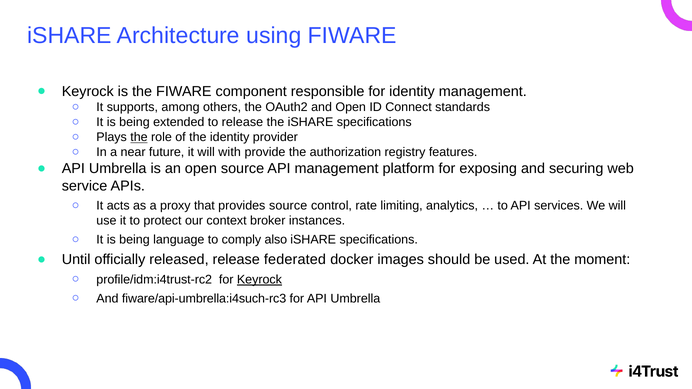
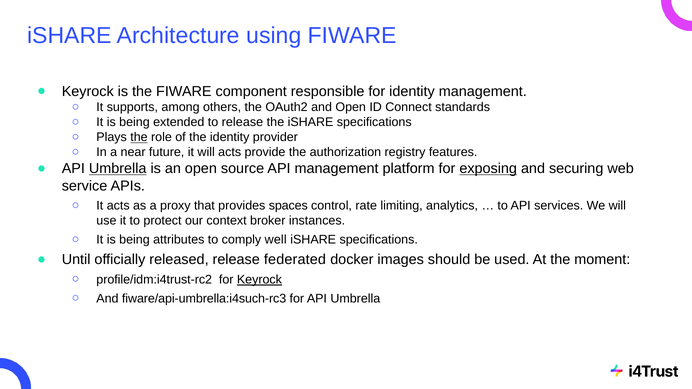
will with: with -> acts
Umbrella at (118, 169) underline: none -> present
exposing underline: none -> present
provides source: source -> spaces
language: language -> attributes
also: also -> well
